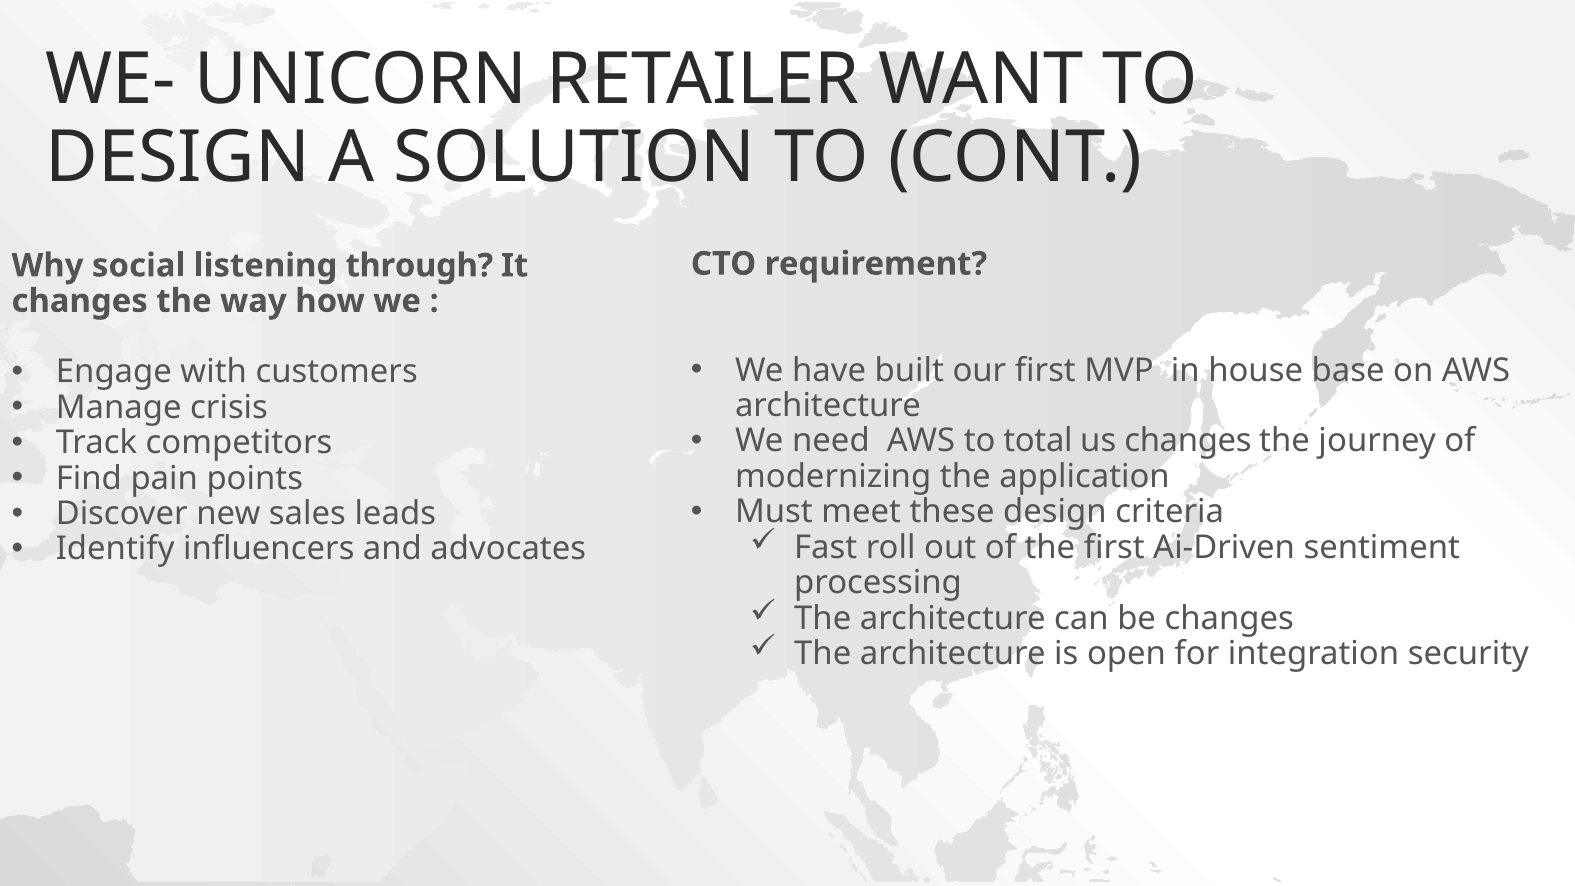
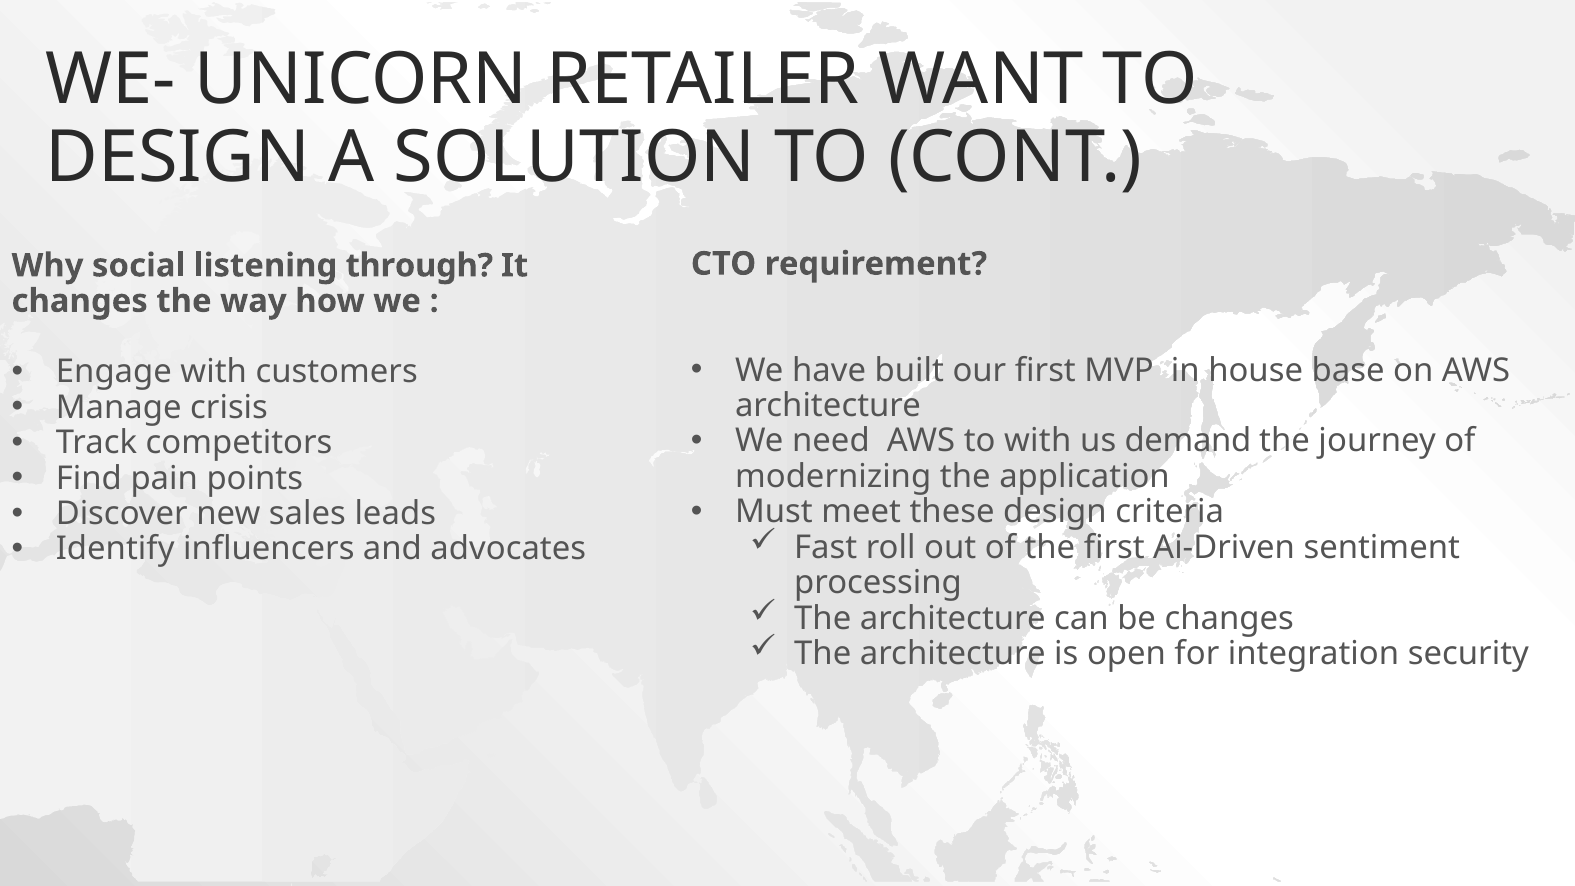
to total: total -> with
us changes: changes -> demand
